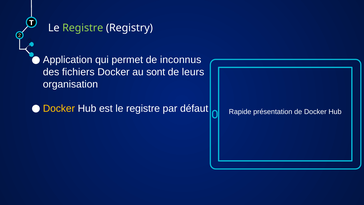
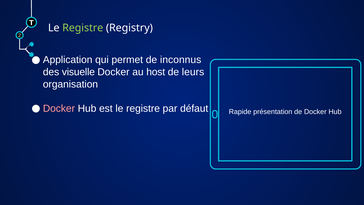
fichiers: fichiers -> visuelle
sont: sont -> host
Docker at (59, 108) colour: yellow -> pink
